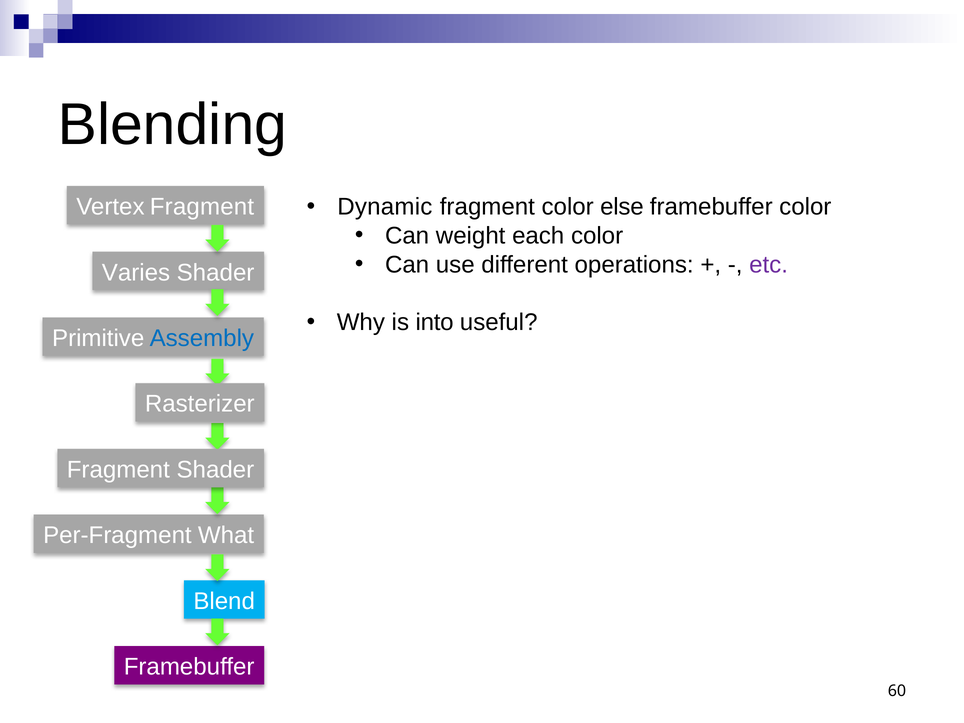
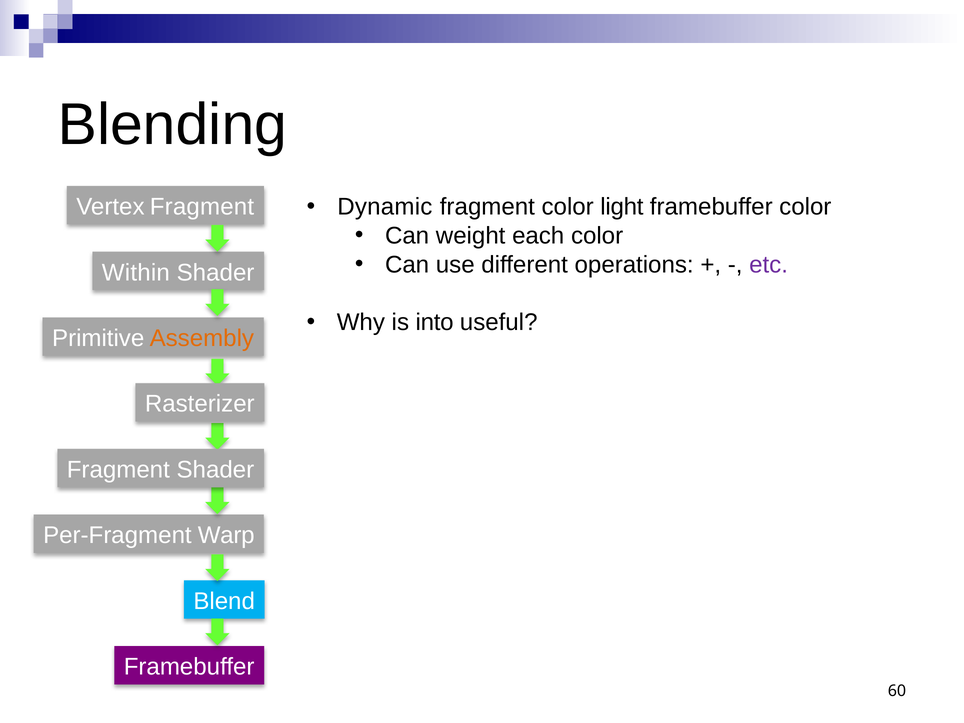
else: else -> light
Varies: Varies -> Within
Assembly colour: blue -> orange
What: What -> Warp
